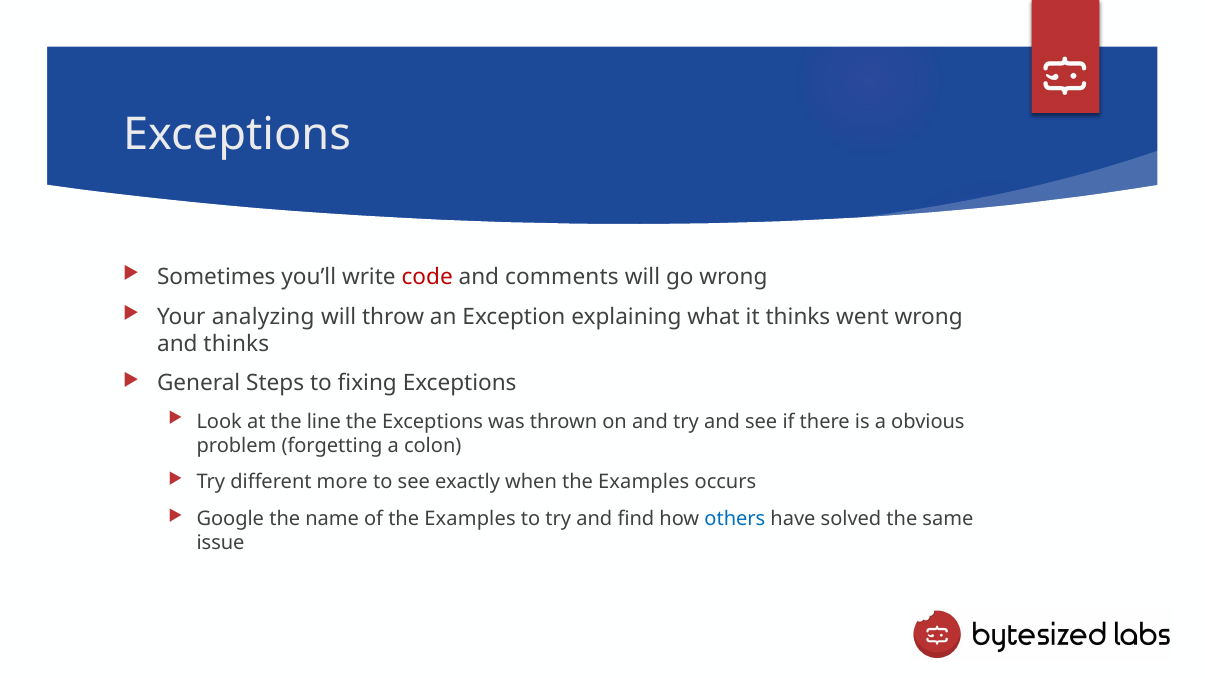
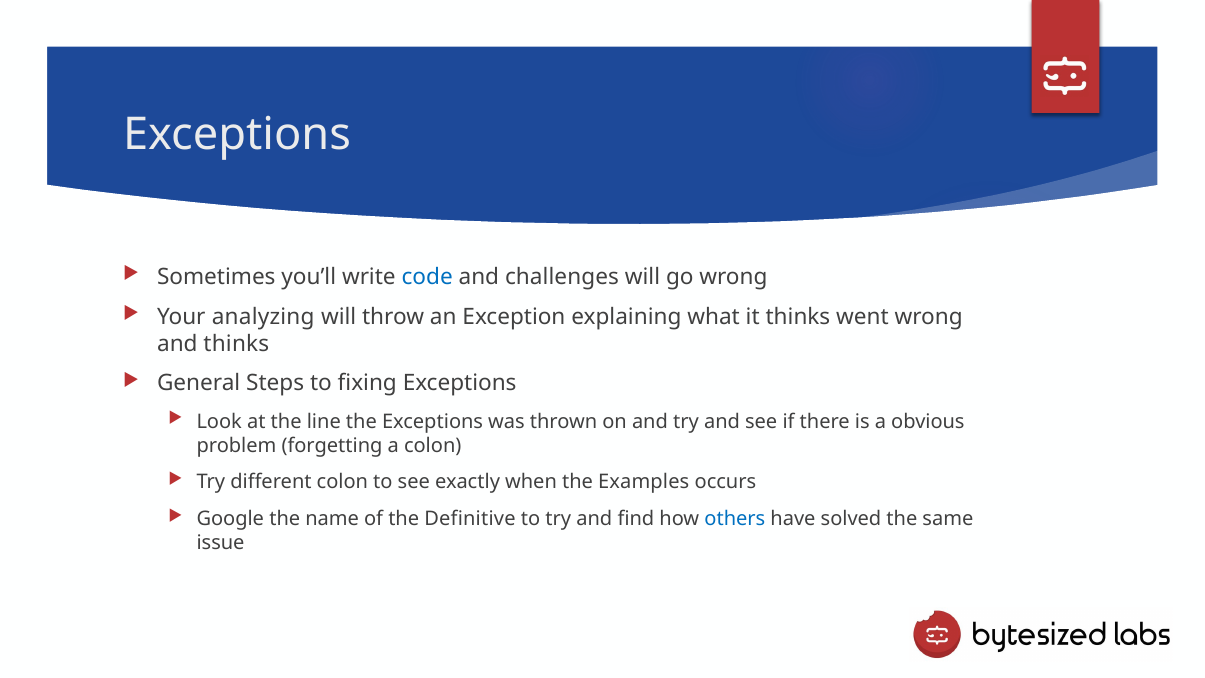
code colour: red -> blue
comments: comments -> challenges
different more: more -> colon
of the Examples: Examples -> Definitive
